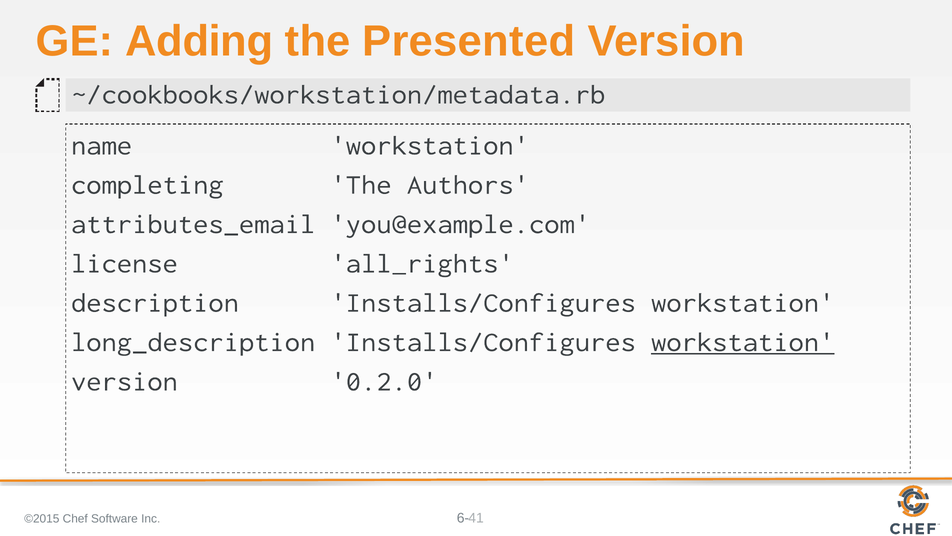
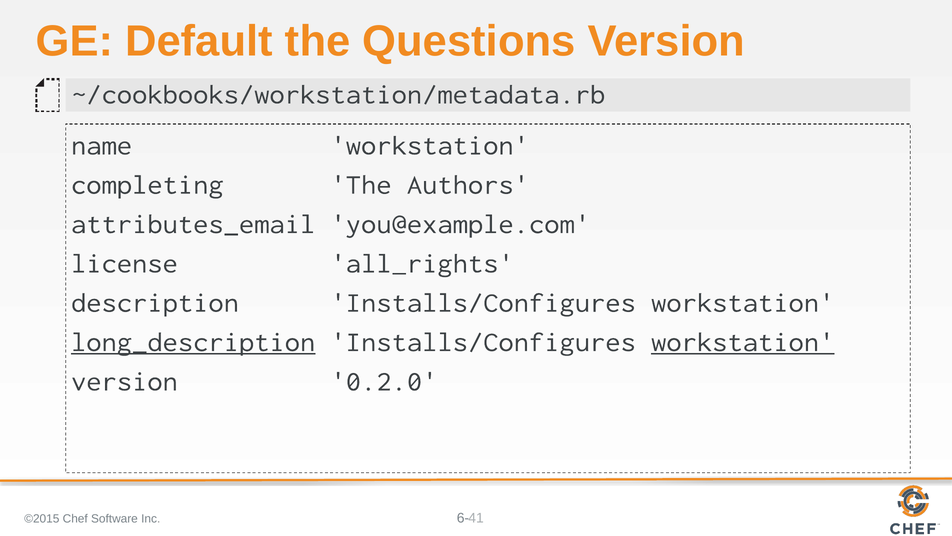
Adding: Adding -> Default
Presented: Presented -> Questions
long_description underline: none -> present
